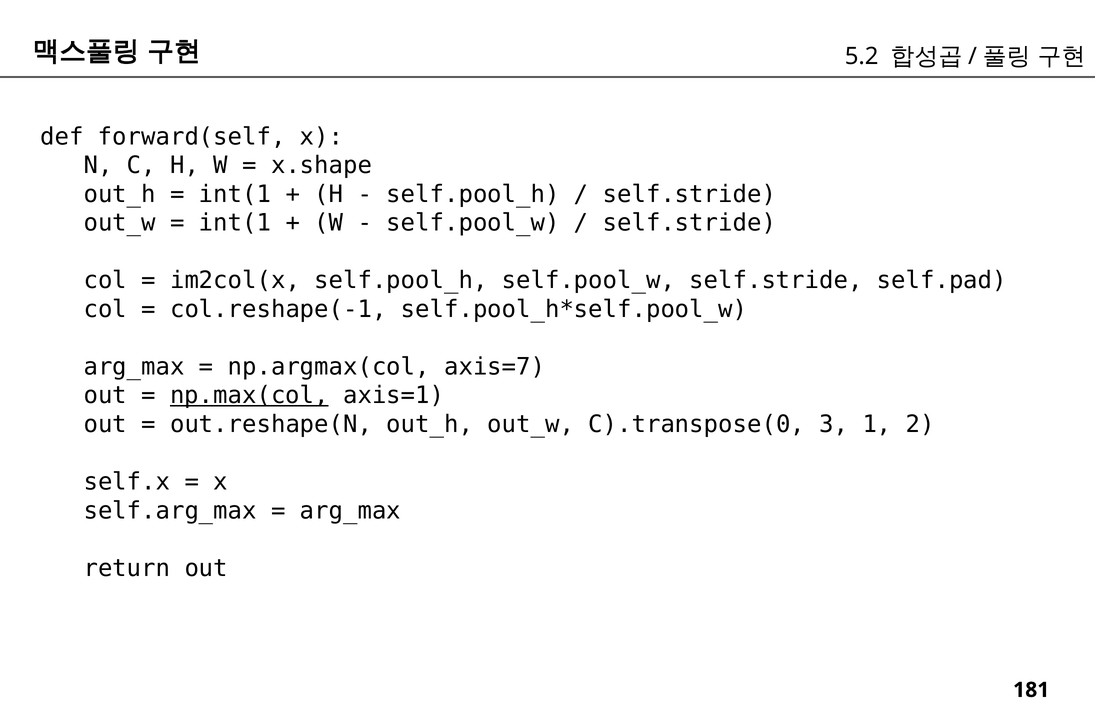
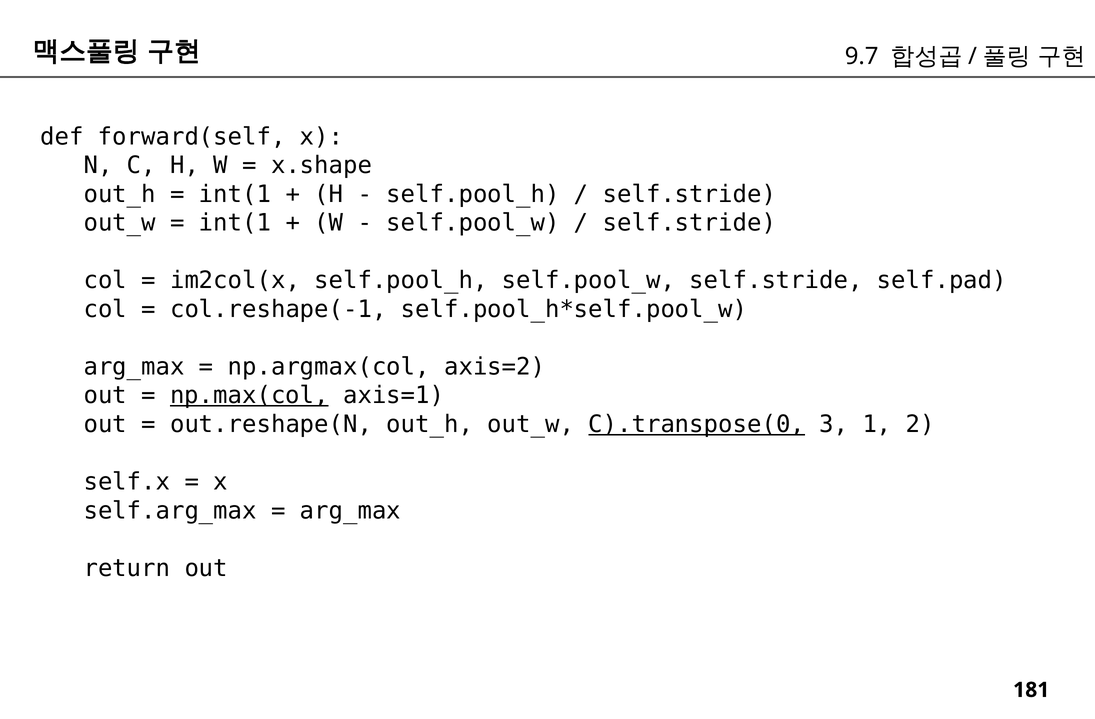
5.2: 5.2 -> 9.7
axis=7: axis=7 -> axis=2
C).transpose(0 underline: none -> present
